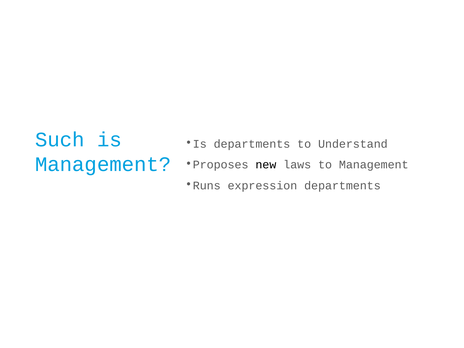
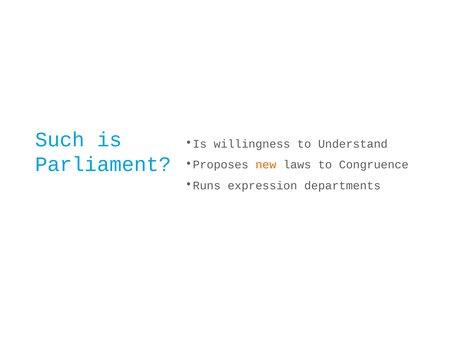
Is departments: departments -> willingness
Management at (103, 164): Management -> Parliament
new colour: black -> orange
to Management: Management -> Congruence
